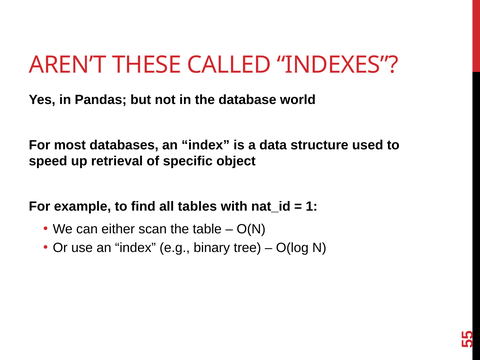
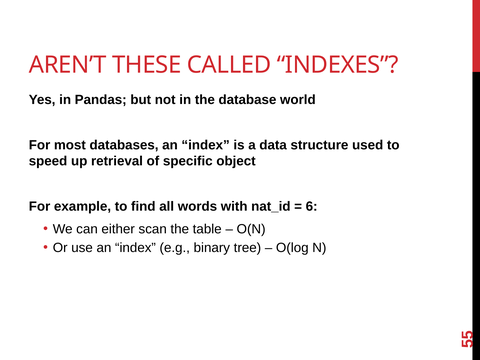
tables: tables -> words
1: 1 -> 6
